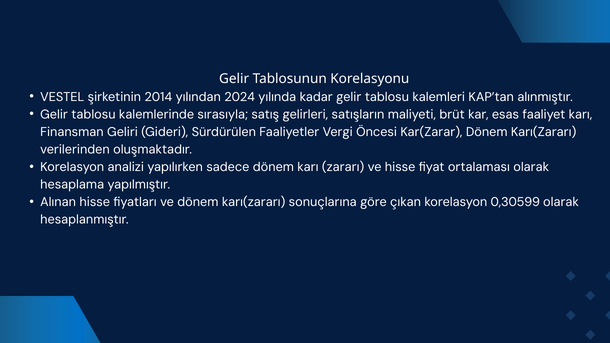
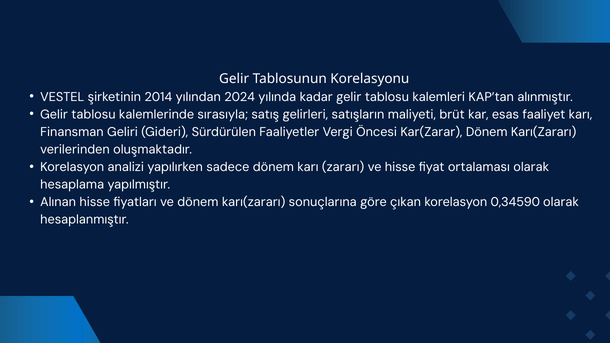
0,30599: 0,30599 -> 0,34590
